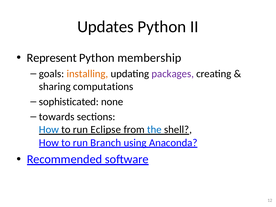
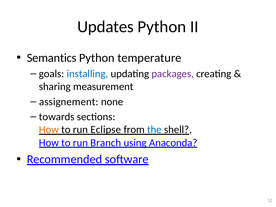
Represent: Represent -> Semantics
membership: membership -> temperature
installing colour: orange -> blue
computations: computations -> measurement
sophisticated: sophisticated -> assignement
How at (49, 130) colour: blue -> orange
